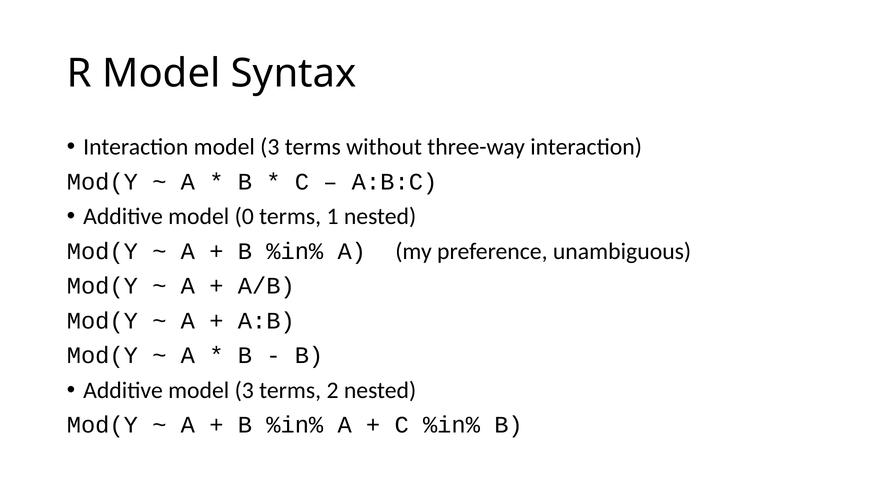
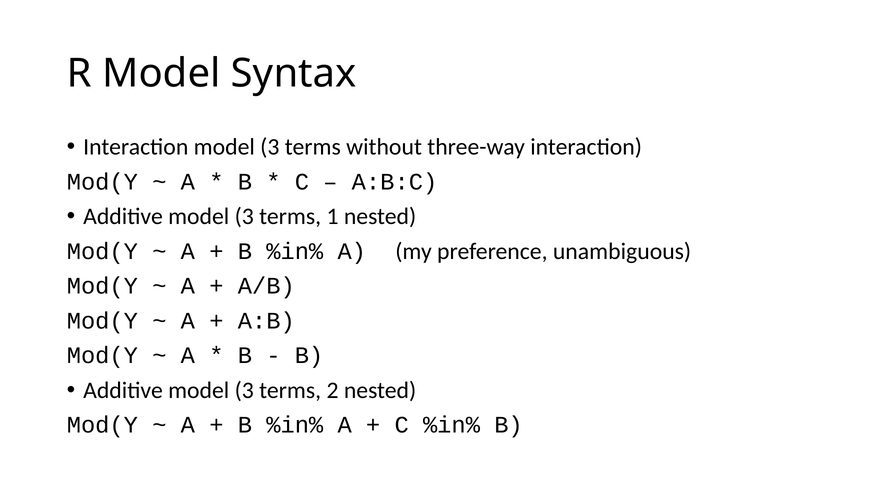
0 at (244, 217): 0 -> 3
